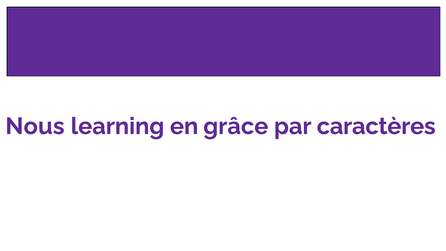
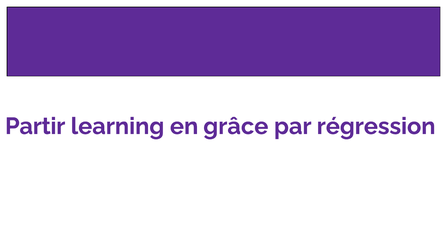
Nous: Nous -> Partir
caractères: caractères -> régression
